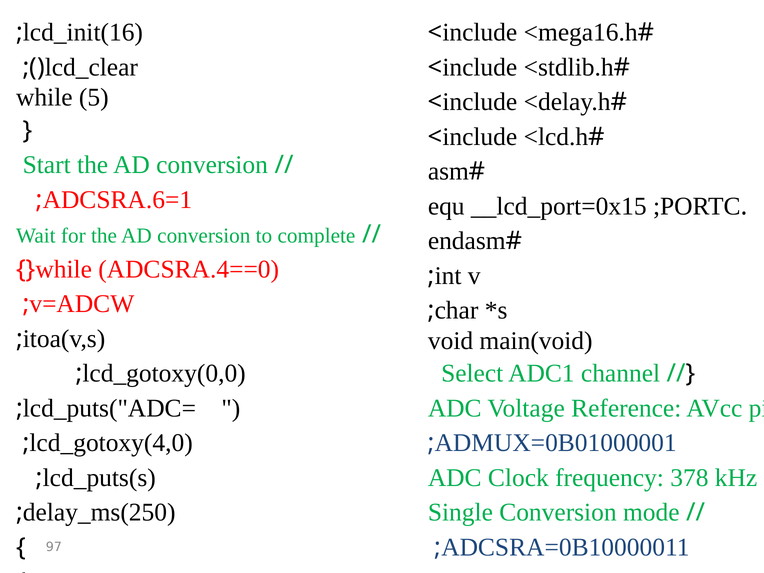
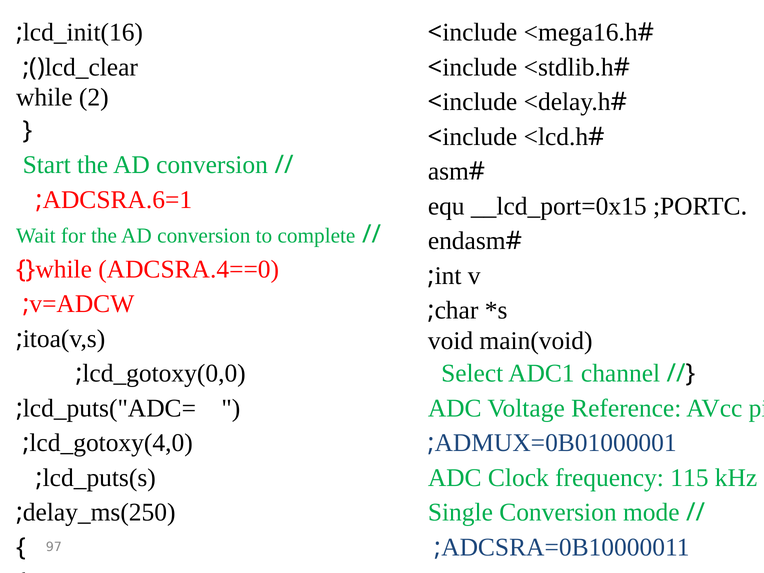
5: 5 -> 2
378: 378 -> 115
